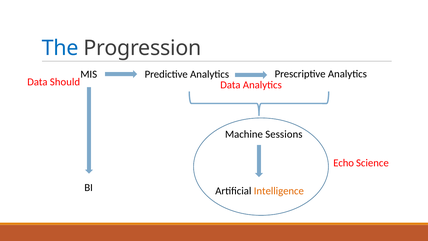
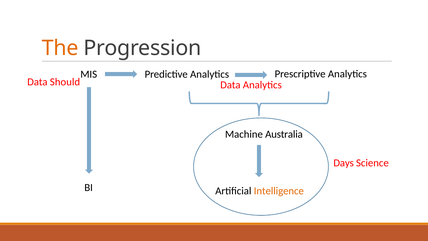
The colour: blue -> orange
Sessions: Sessions -> Australia
Echo: Echo -> Days
